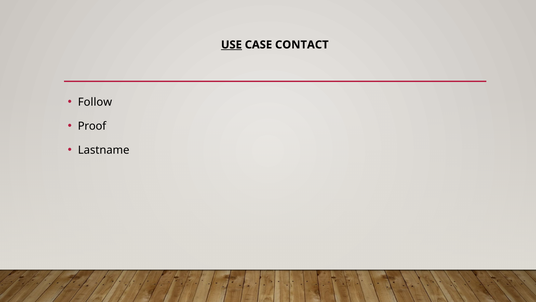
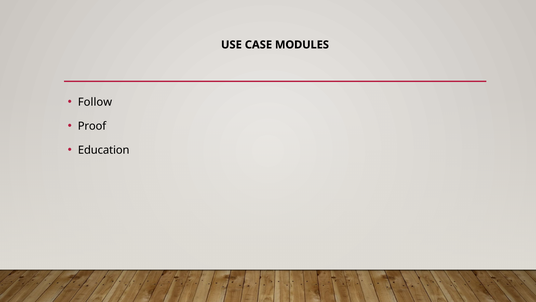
USE underline: present -> none
CONTACT: CONTACT -> MODULES
Lastname: Lastname -> Education
